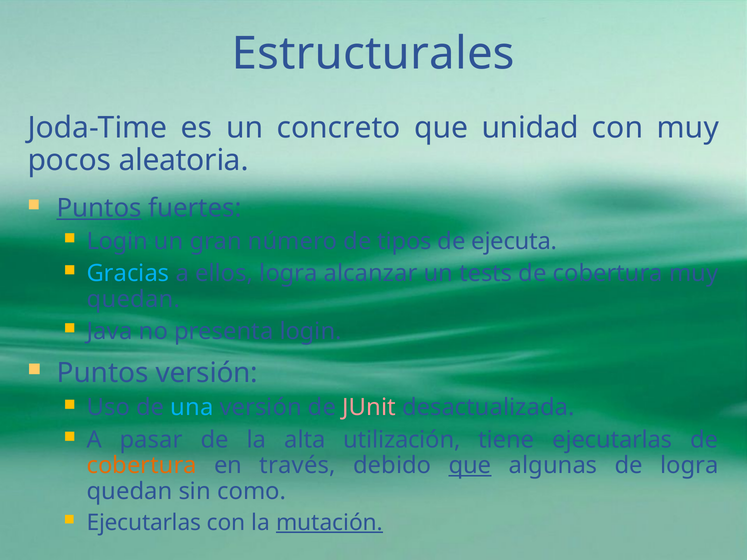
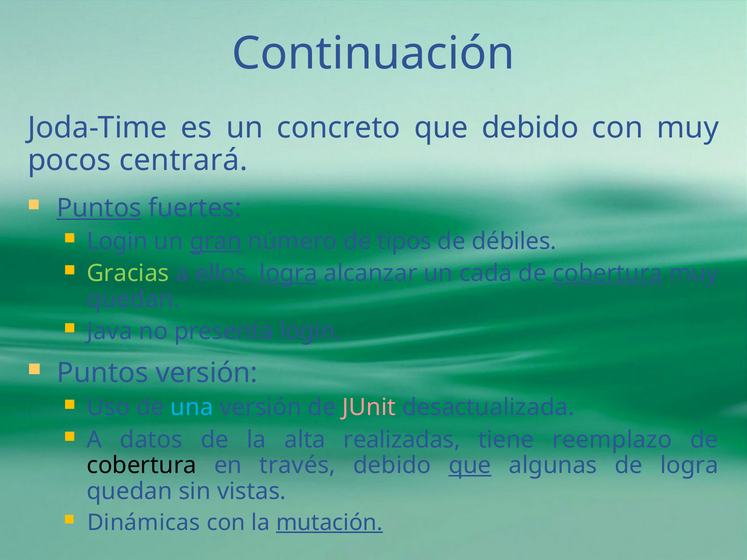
Estructurales: Estructurales -> Continuación
que unidad: unidad -> debido
aleatoria: aleatoria -> centrará
gran underline: none -> present
ejecuta: ejecuta -> débiles
Gracias colour: light blue -> light green
logra at (289, 274) underline: none -> present
tests: tests -> cada
cobertura at (608, 274) underline: none -> present
pasar: pasar -> datos
utilización: utilización -> realizadas
tiene ejecutarlas: ejecutarlas -> reemplazo
cobertura at (142, 466) colour: orange -> black
como: como -> vistas
Ejecutarlas at (144, 523): Ejecutarlas -> Dinámicas
